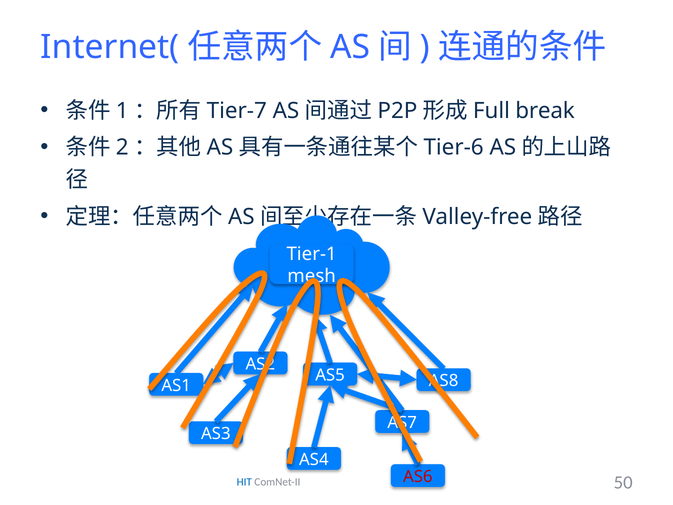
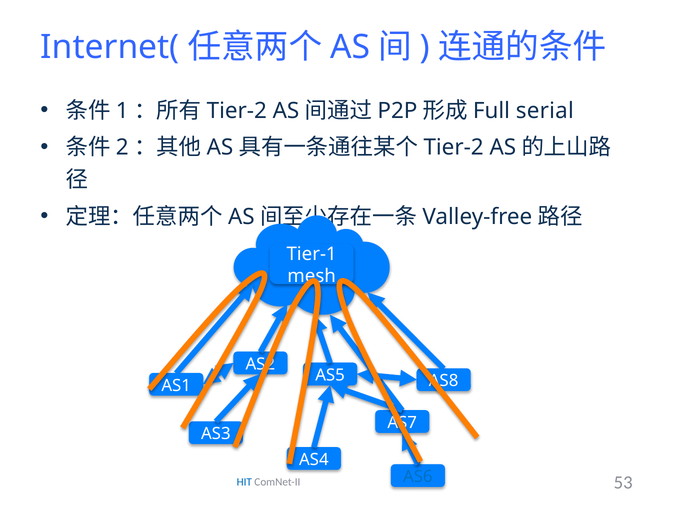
Tier-7 at (237, 111): Tier-7 -> Tier-2
break: break -> serial
Tier-6 at (454, 148): Tier-6 -> Tier-2
AS6 colour: red -> blue
50: 50 -> 53
